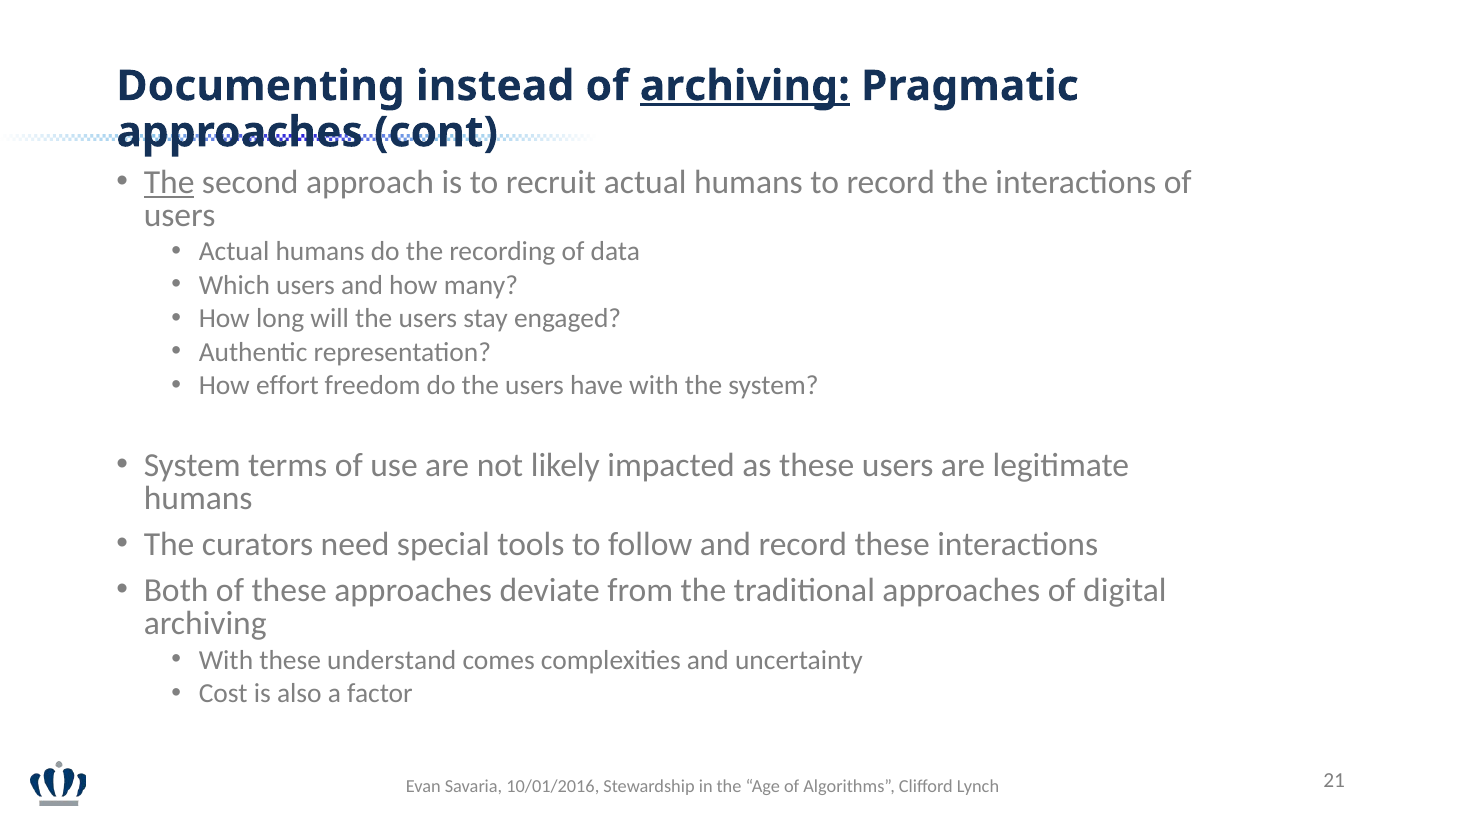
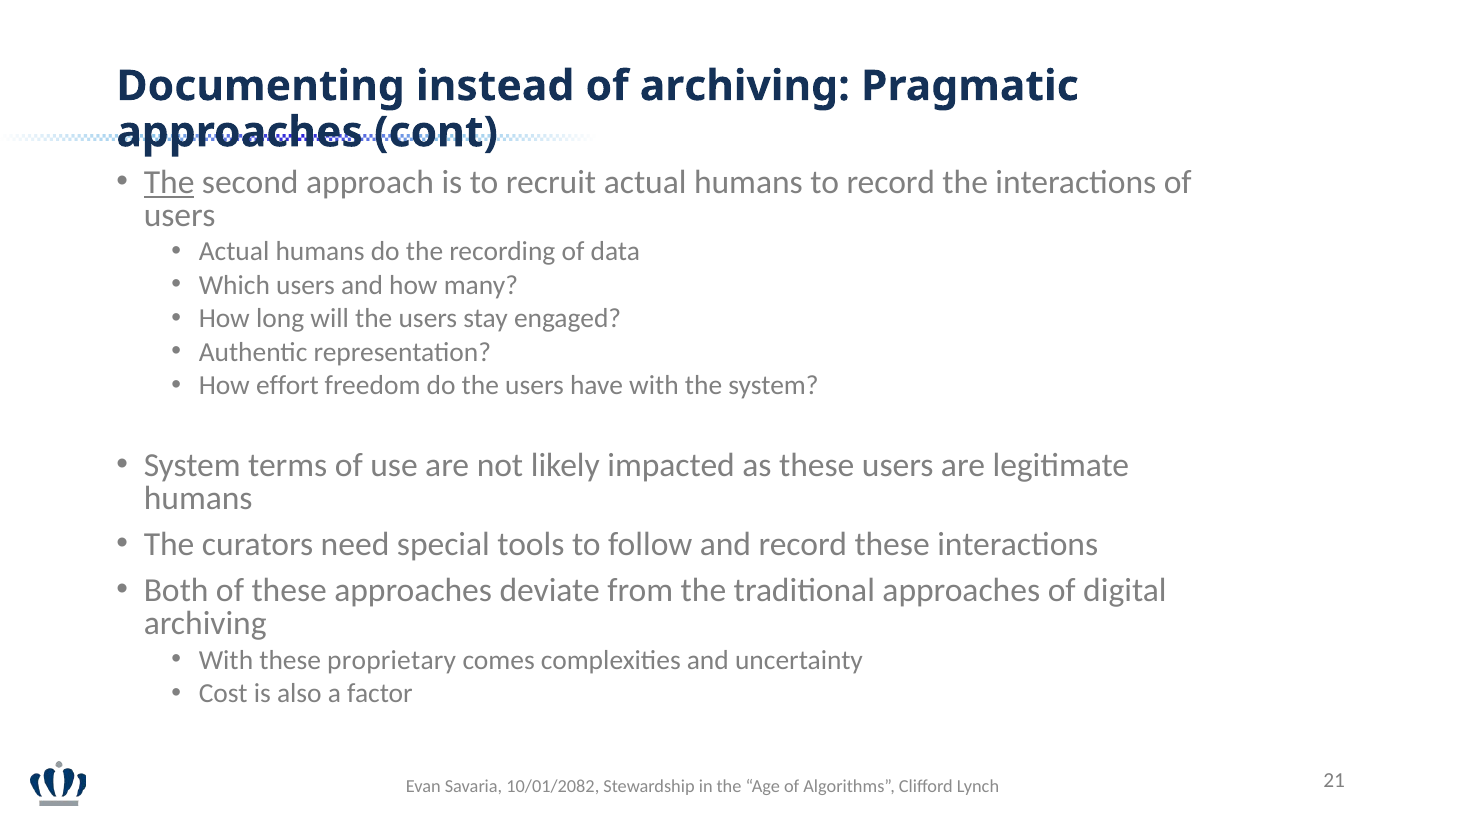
archiving at (745, 86) underline: present -> none
understand: understand -> proprietary
10/01/2016: 10/01/2016 -> 10/01/2082
